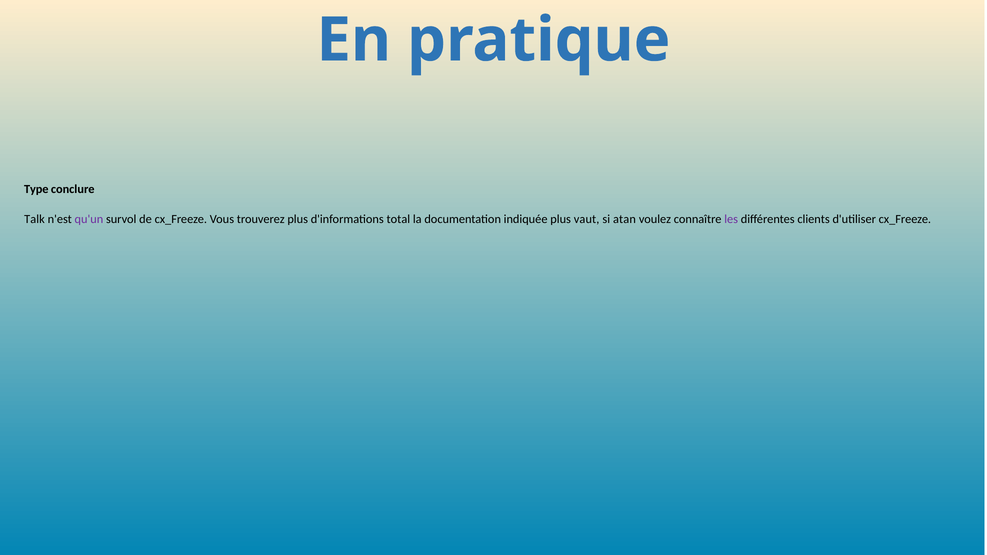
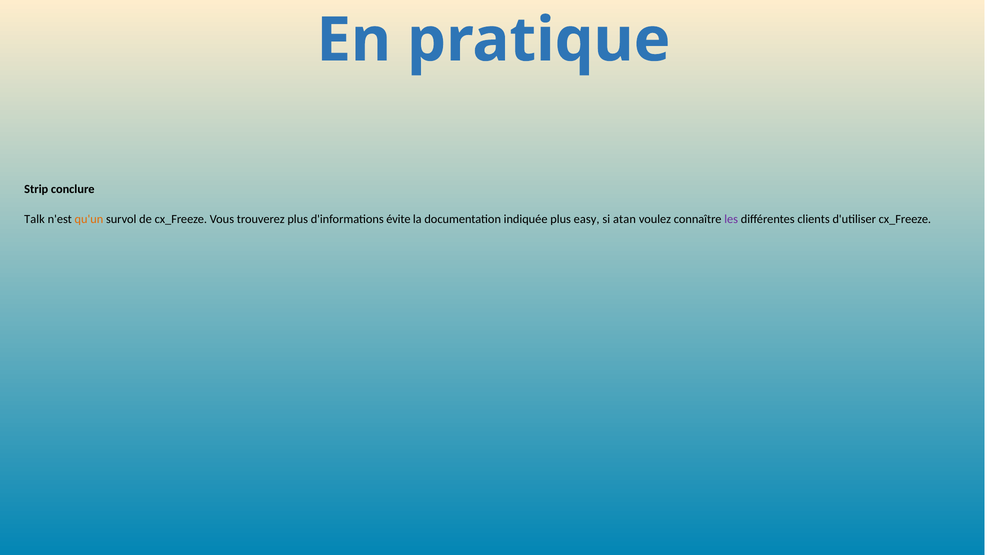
Type: Type -> Strip
qu'un colour: purple -> orange
total: total -> évite
vaut: vaut -> easy
